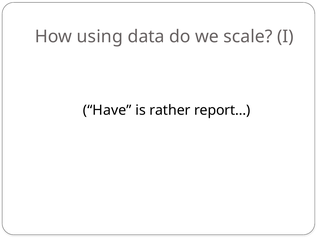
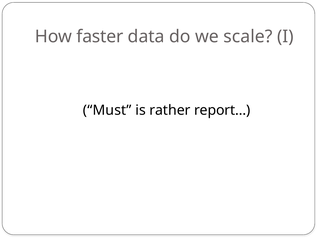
using: using -> faster
Have: Have -> Must
